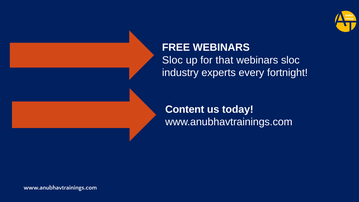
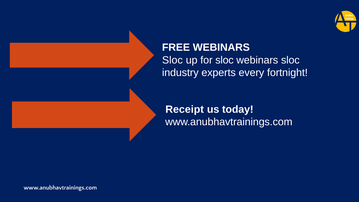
for that: that -> sloc
Content: Content -> Receipt
